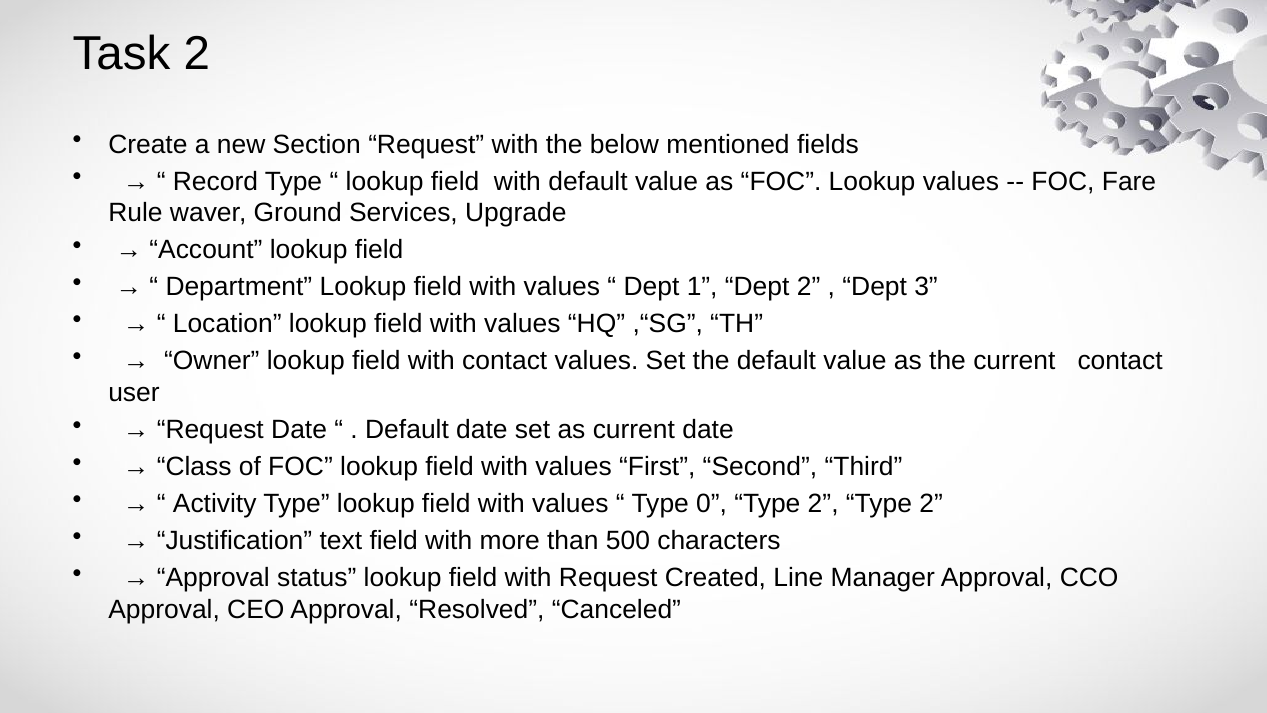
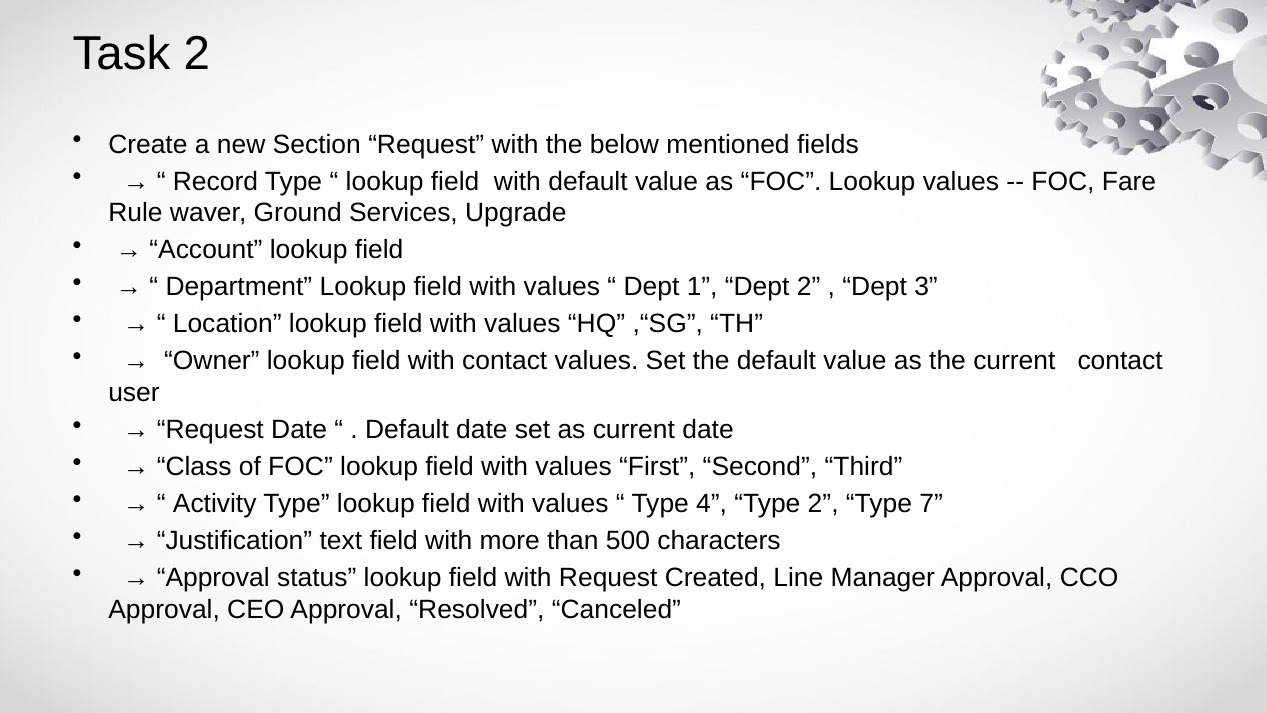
0: 0 -> 4
2 Type 2: 2 -> 7
